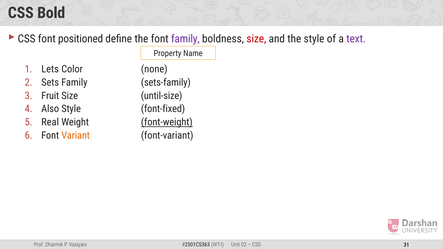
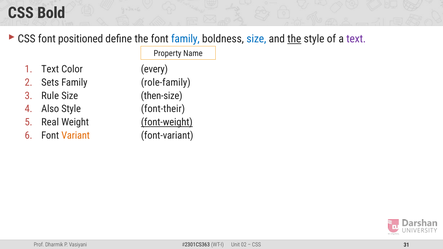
family at (185, 39) colour: purple -> blue
size at (256, 39) colour: red -> blue
the at (294, 39) underline: none -> present
Lets at (50, 69): Lets -> Text
none: none -> every
sets-family: sets-family -> role-family
Fruit: Fruit -> Rule
until-size: until-size -> then-size
font-fixed: font-fixed -> font-their
